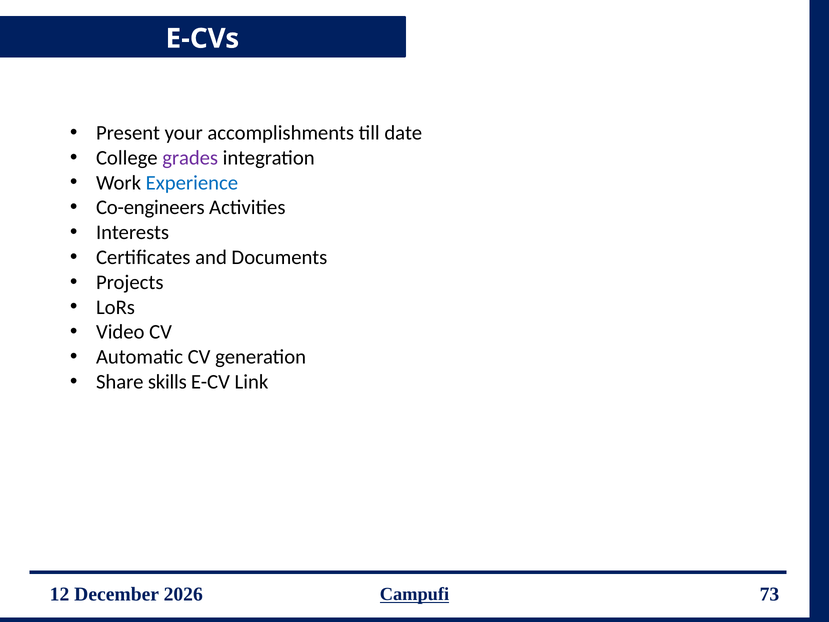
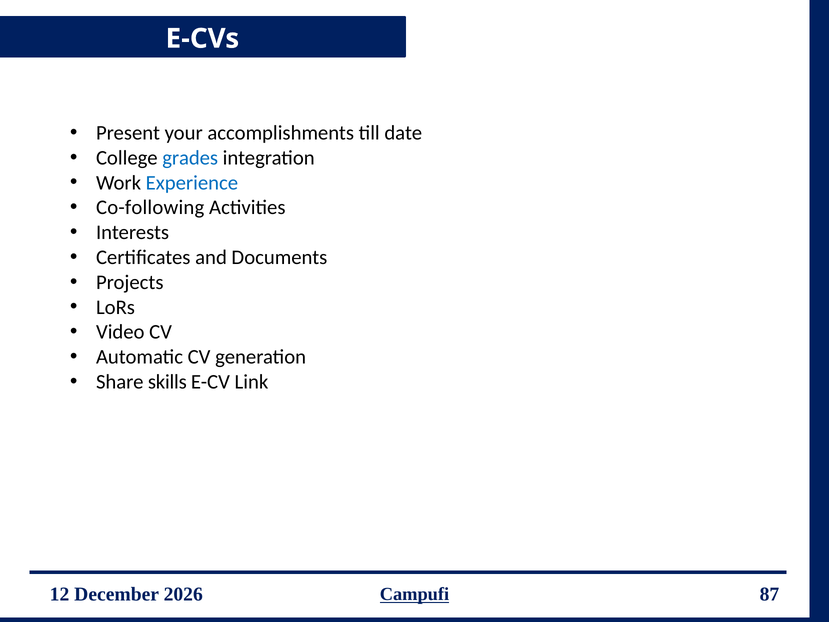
grades colour: purple -> blue
Co-engineers: Co-engineers -> Co-following
73: 73 -> 87
